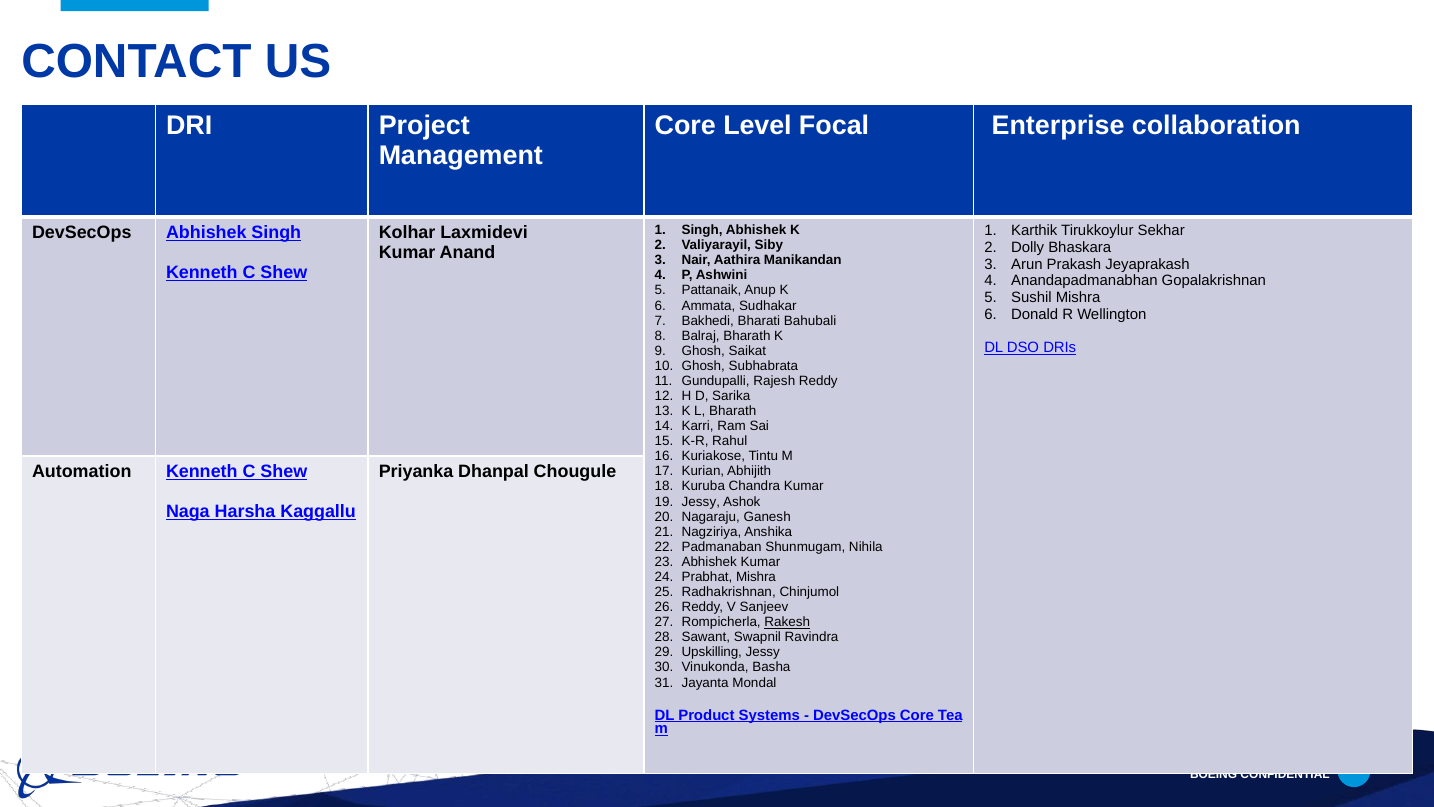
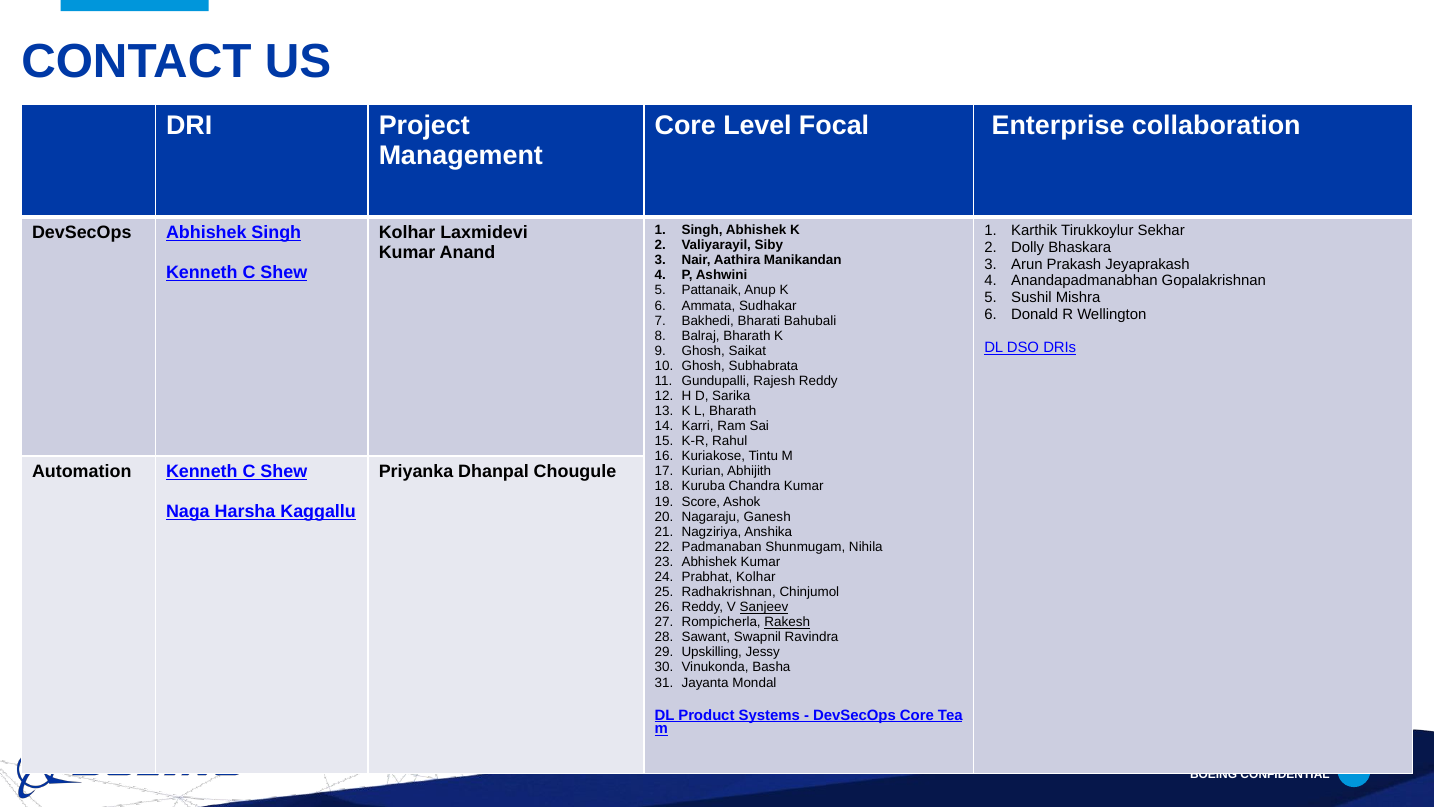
Jessy at (701, 501): Jessy -> Score
Prabhat Mishra: Mishra -> Kolhar
Sanjeev underline: none -> present
